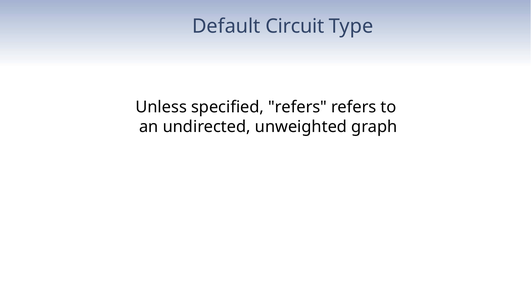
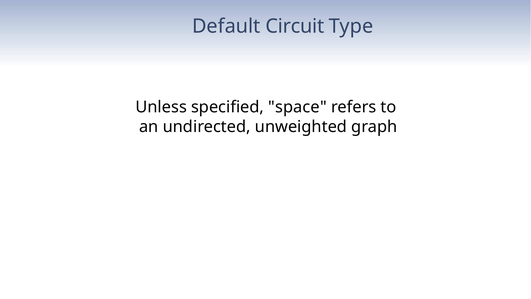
specified refers: refers -> space
